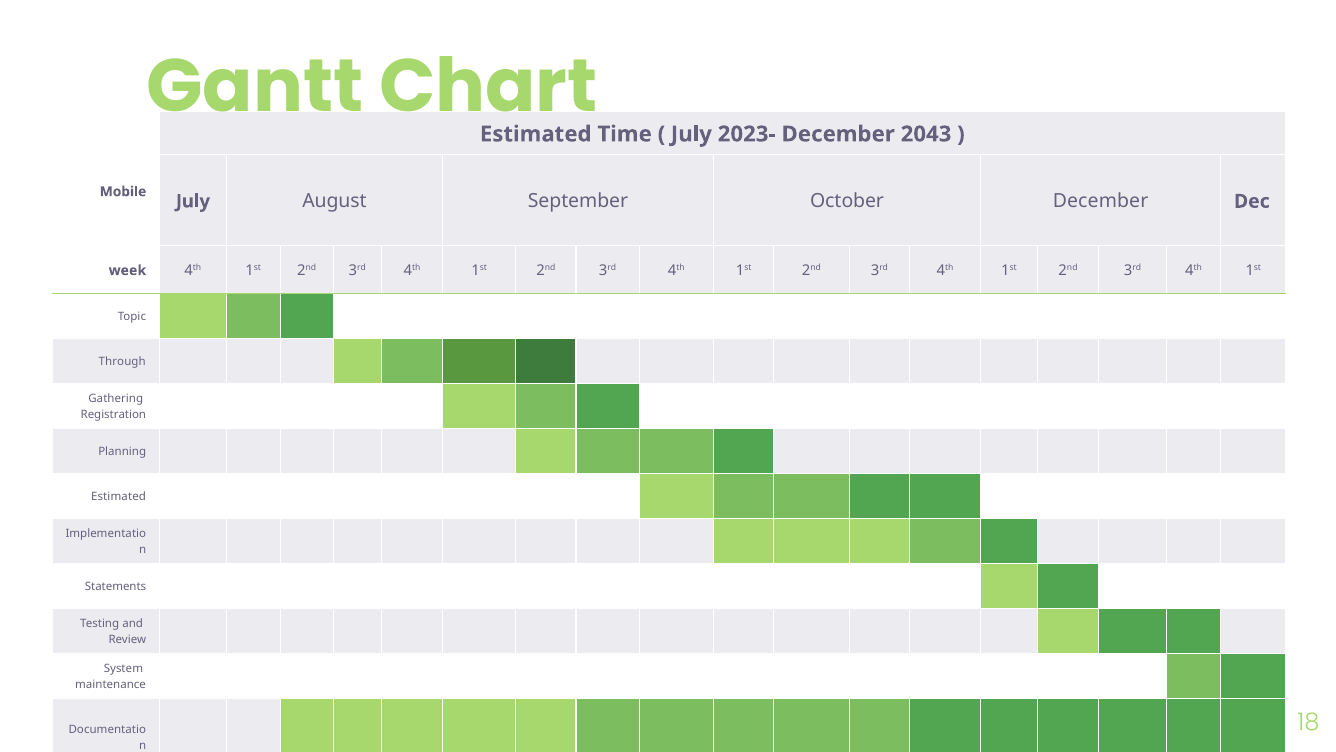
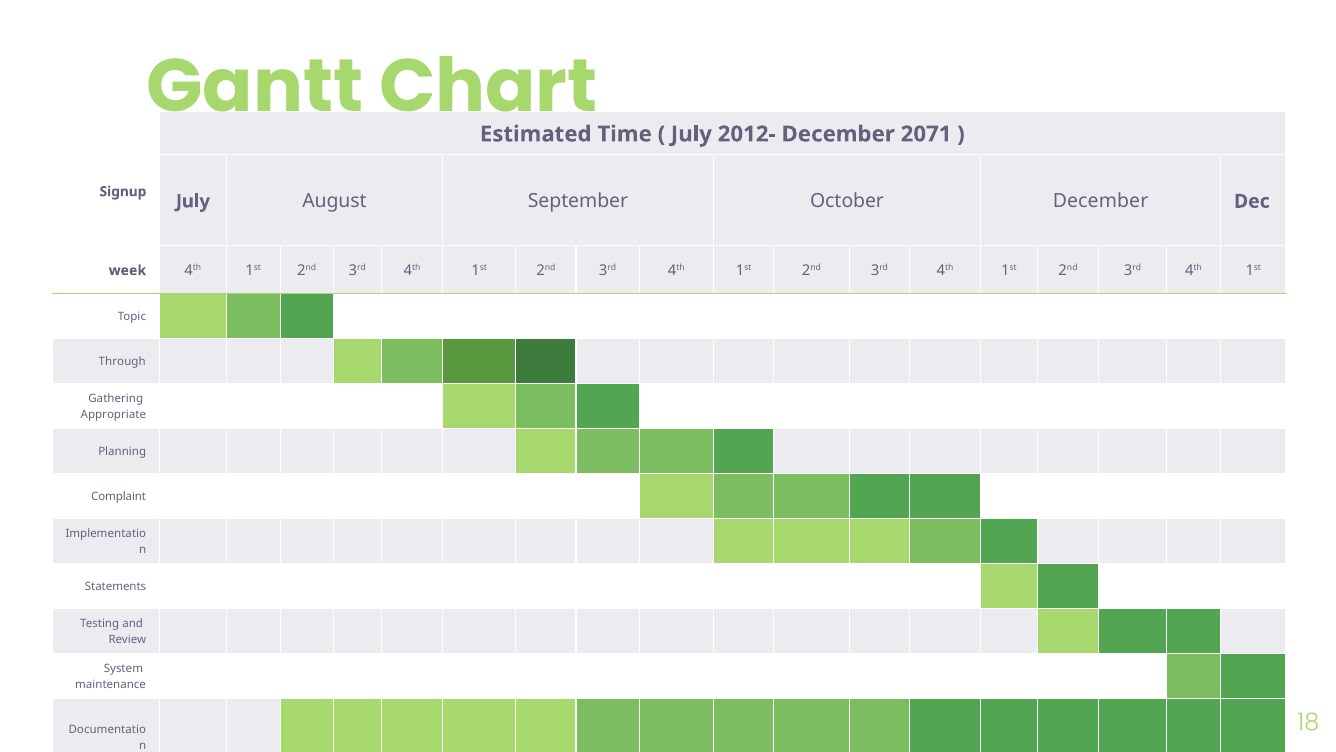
2023-: 2023- -> 2012-
2043: 2043 -> 2071
Mobile: Mobile -> Signup
Registration: Registration -> Appropriate
Estimated at (119, 496): Estimated -> Complaint
